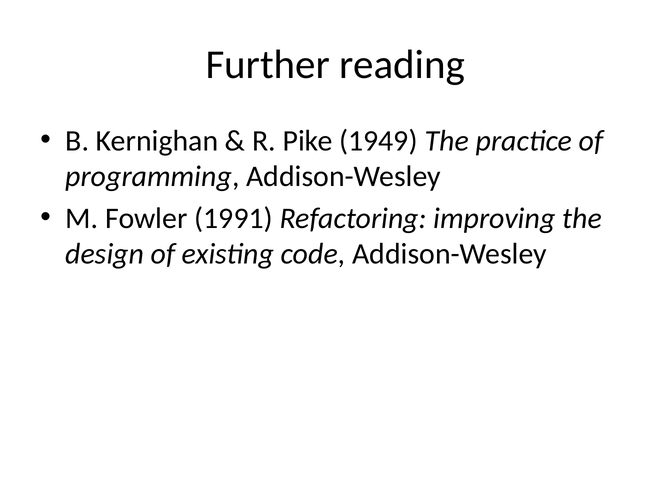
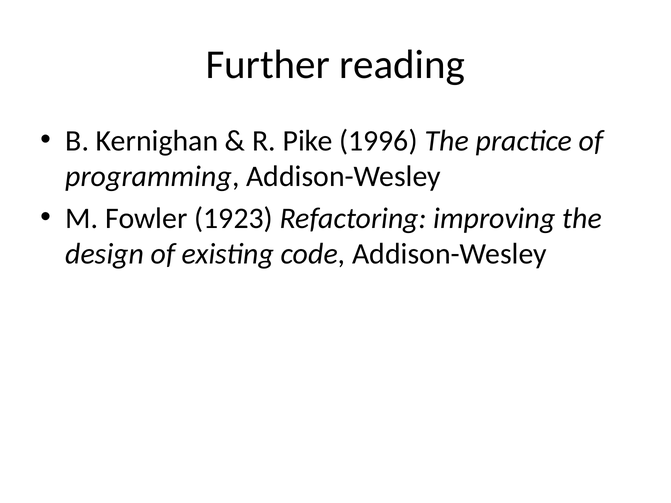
1949: 1949 -> 1996
1991: 1991 -> 1923
